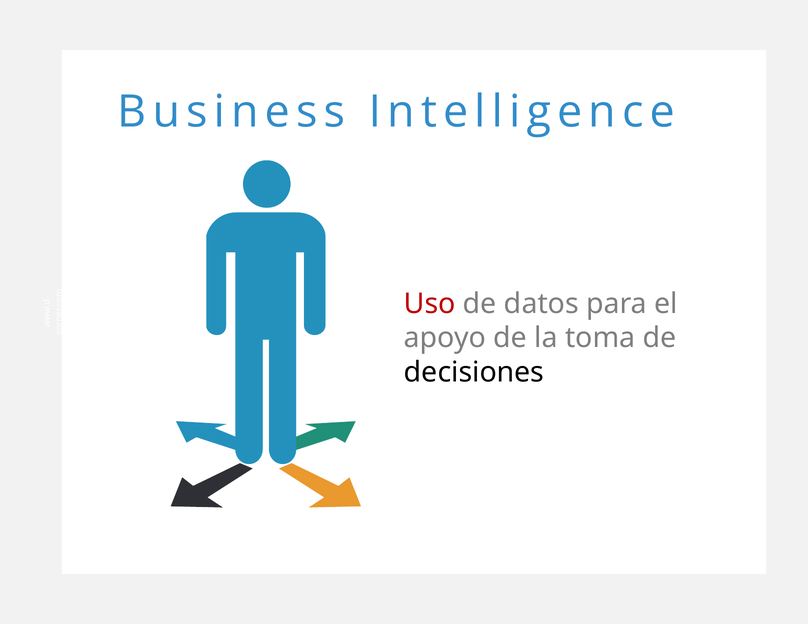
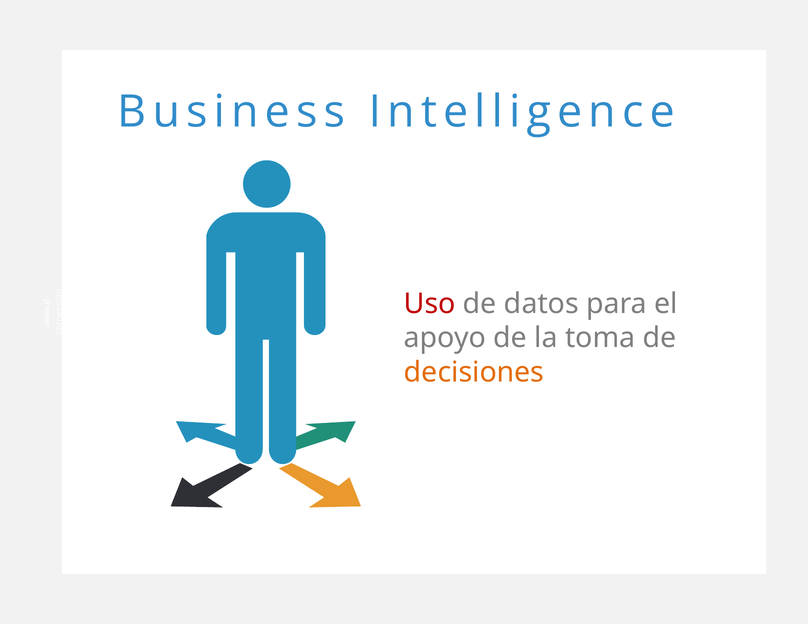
decisiones colour: black -> orange
